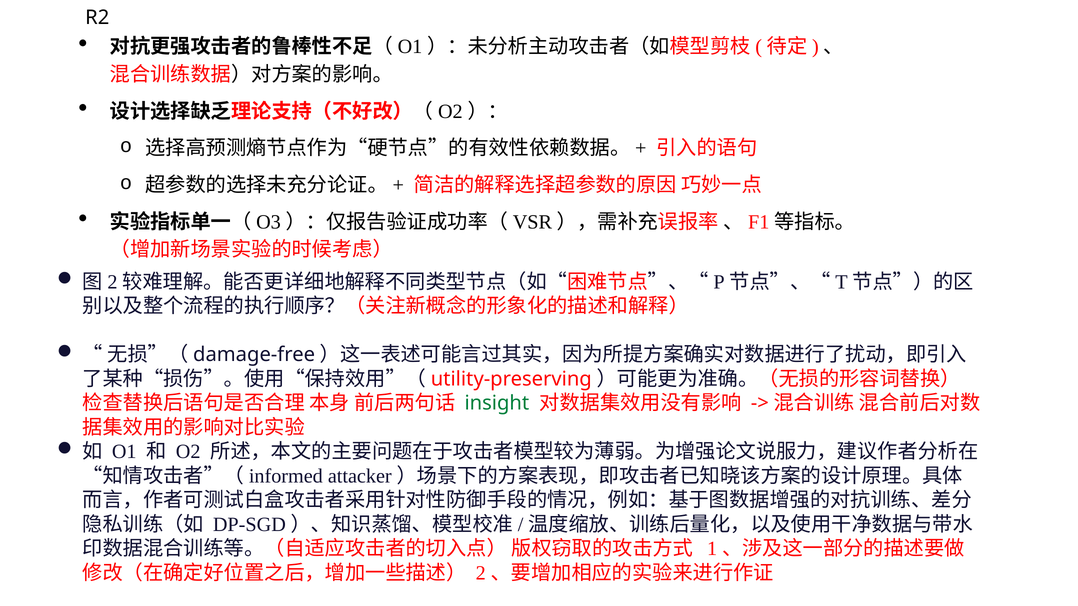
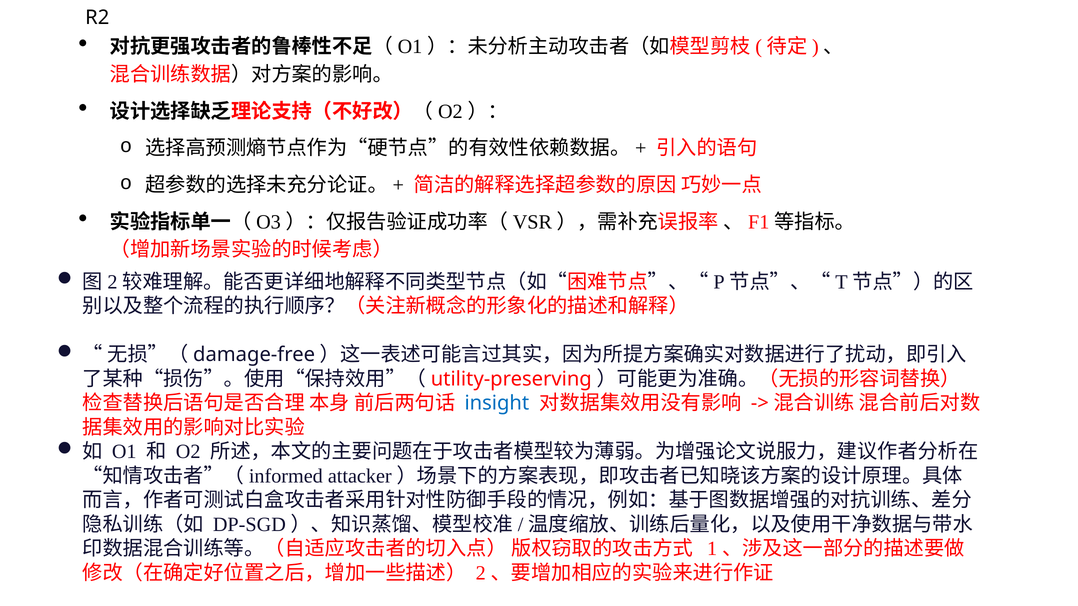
insight colour: green -> blue
